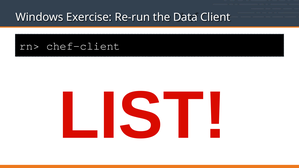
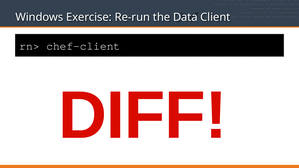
LIST: LIST -> DIFF
